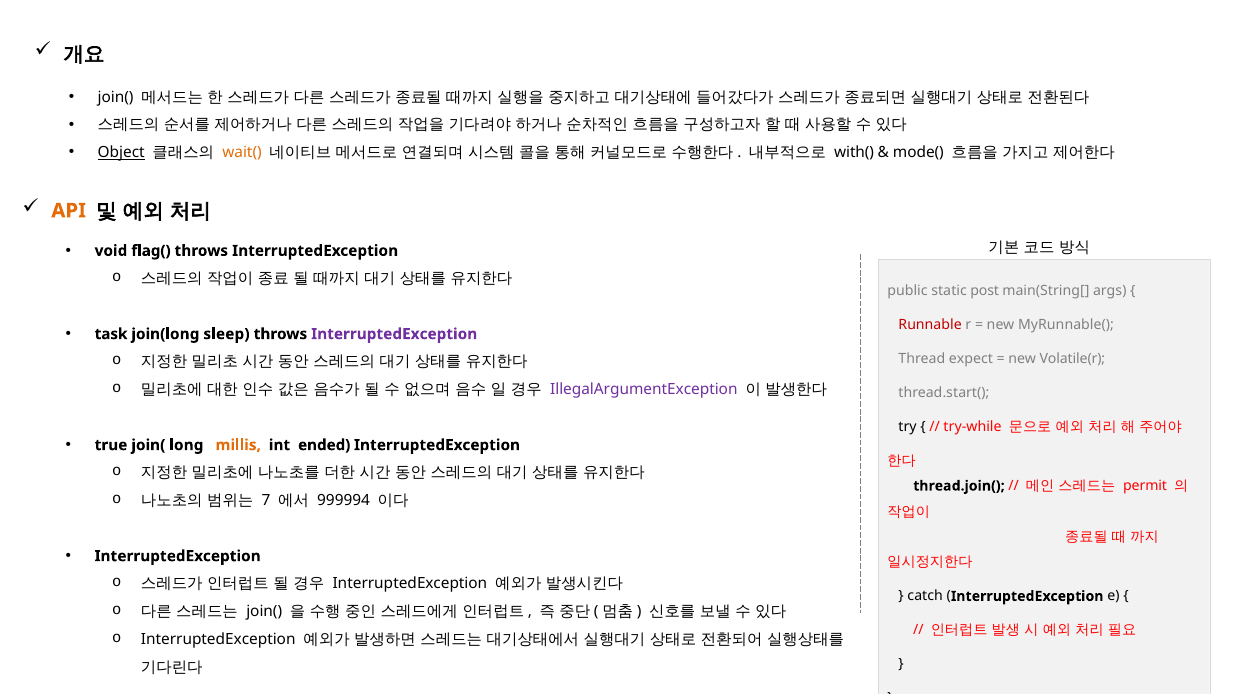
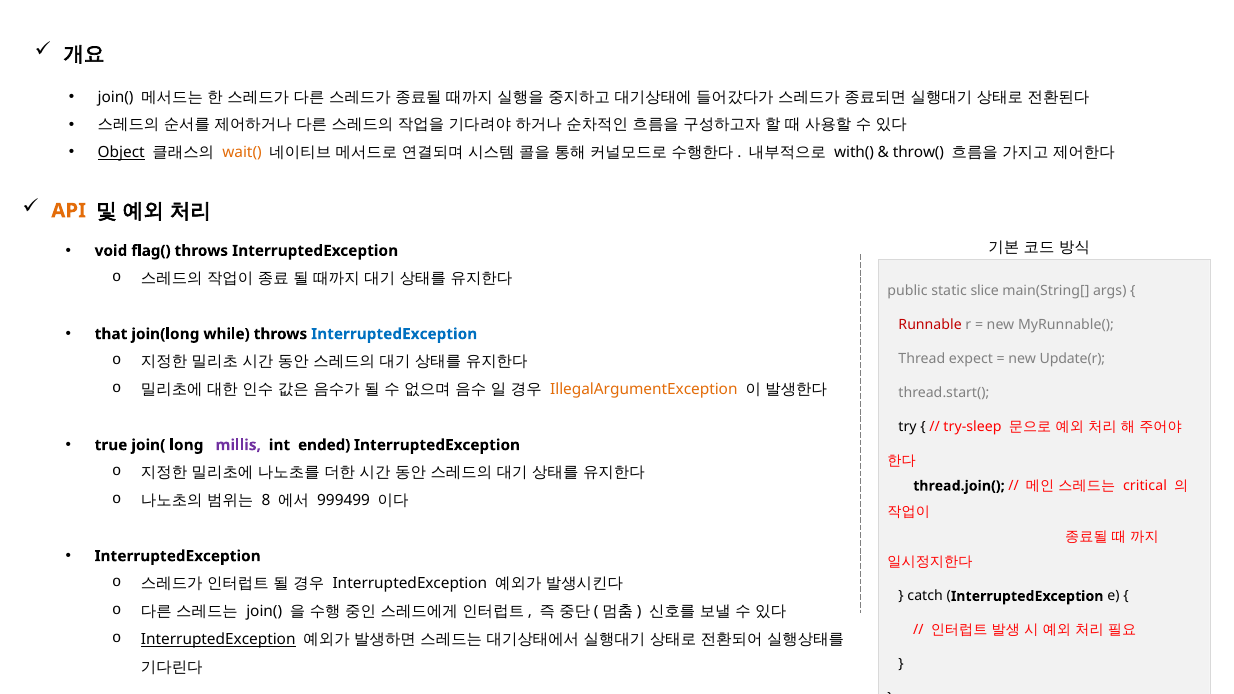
mode(: mode( -> throw(
post: post -> slice
task: task -> that
sleep: sleep -> while
InterruptedException at (394, 334) colour: purple -> blue
Volatile(r: Volatile(r -> Update(r
IllegalArgumentException colour: purple -> orange
try-while: try-while -> try-sleep
millis colour: orange -> purple
permit: permit -> critical
7: 7 -> 8
999994: 999994 -> 999499
InterruptedException at (218, 640) underline: none -> present
